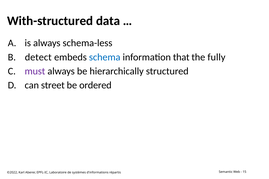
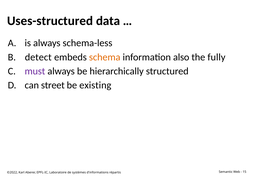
With-structured: With-structured -> Uses-structured
schema colour: blue -> orange
that: that -> also
ordered: ordered -> existing
